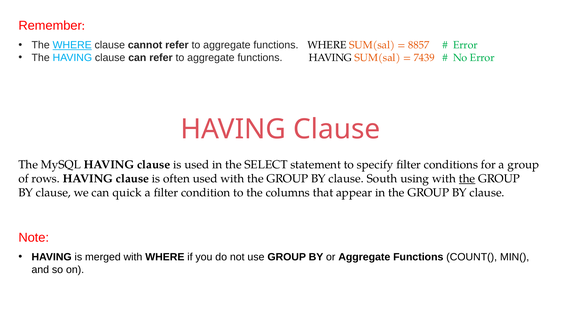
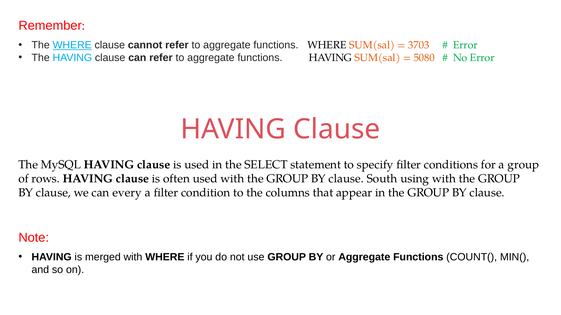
8857: 8857 -> 3703
7439: 7439 -> 5080
the at (467, 179) underline: present -> none
quick: quick -> every
